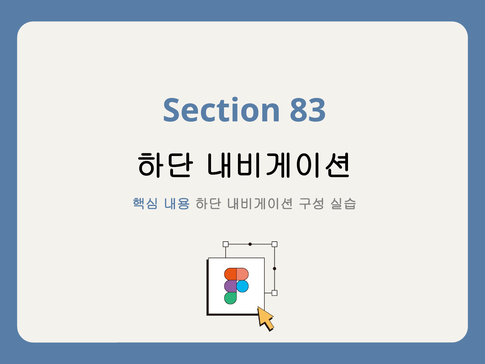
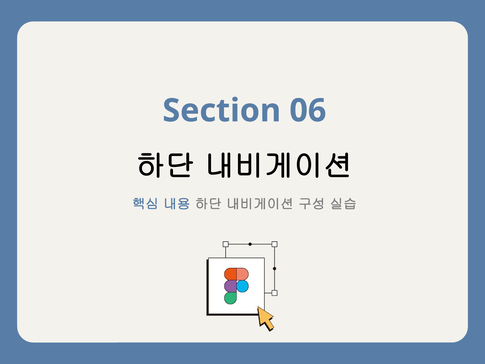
83: 83 -> 06
